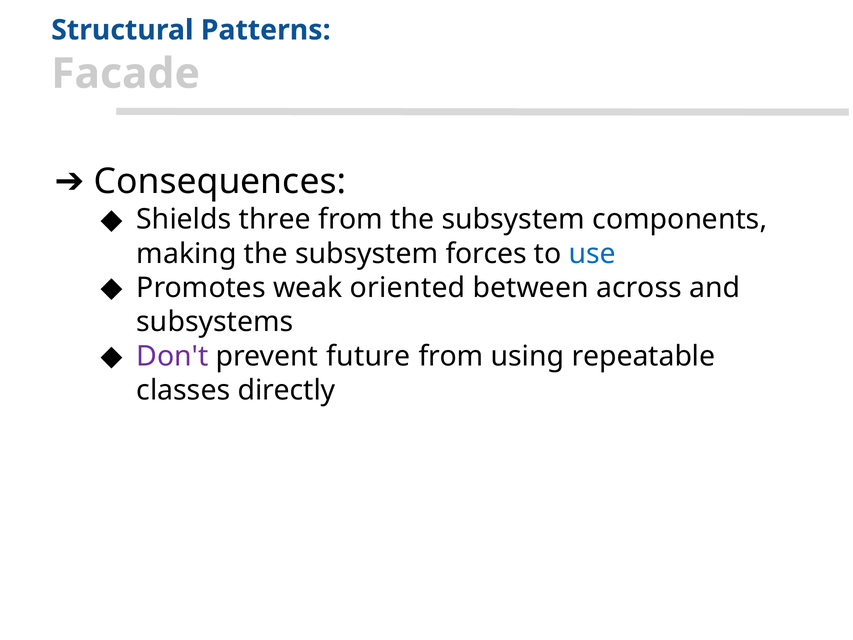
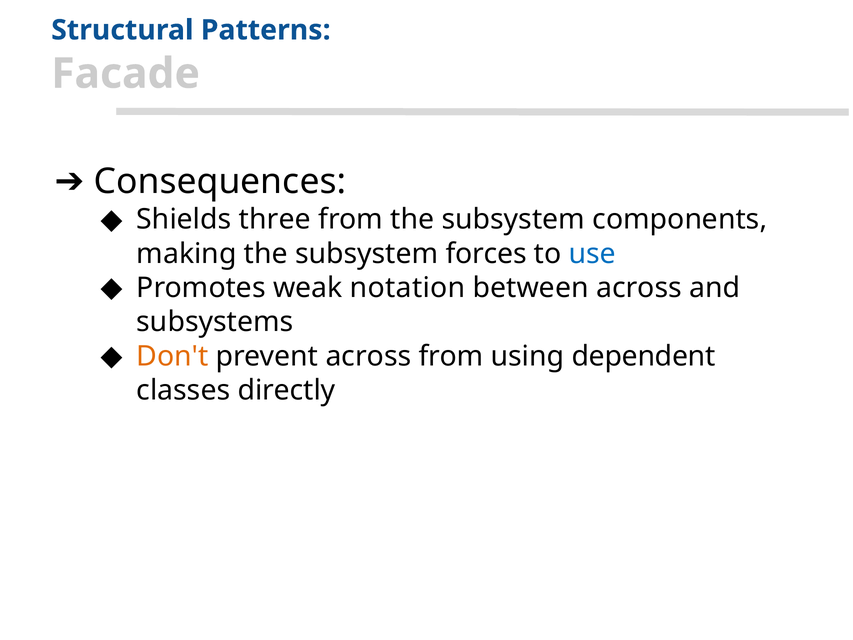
oriented: oriented -> notation
Don't colour: purple -> orange
prevent future: future -> across
repeatable: repeatable -> dependent
